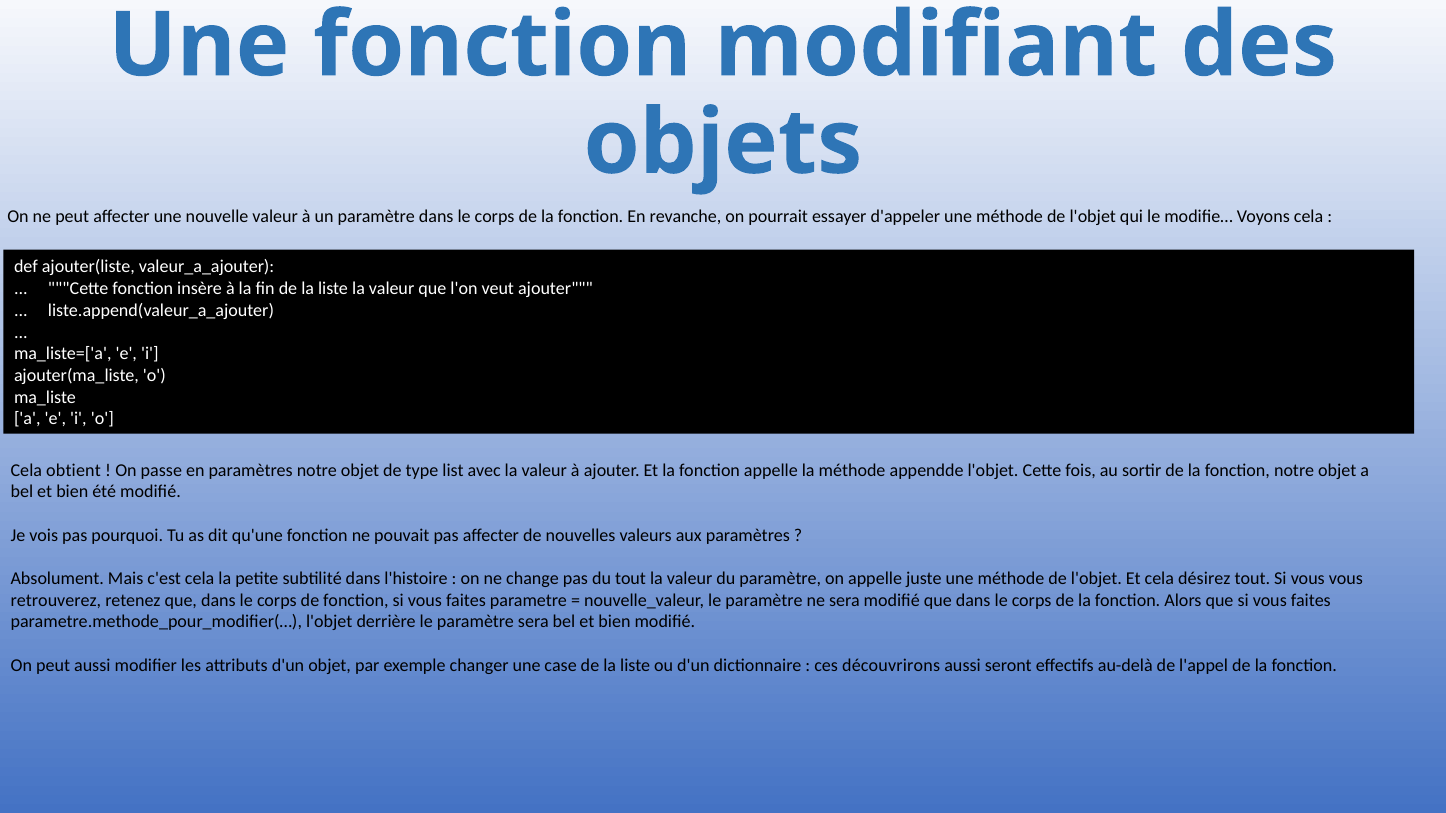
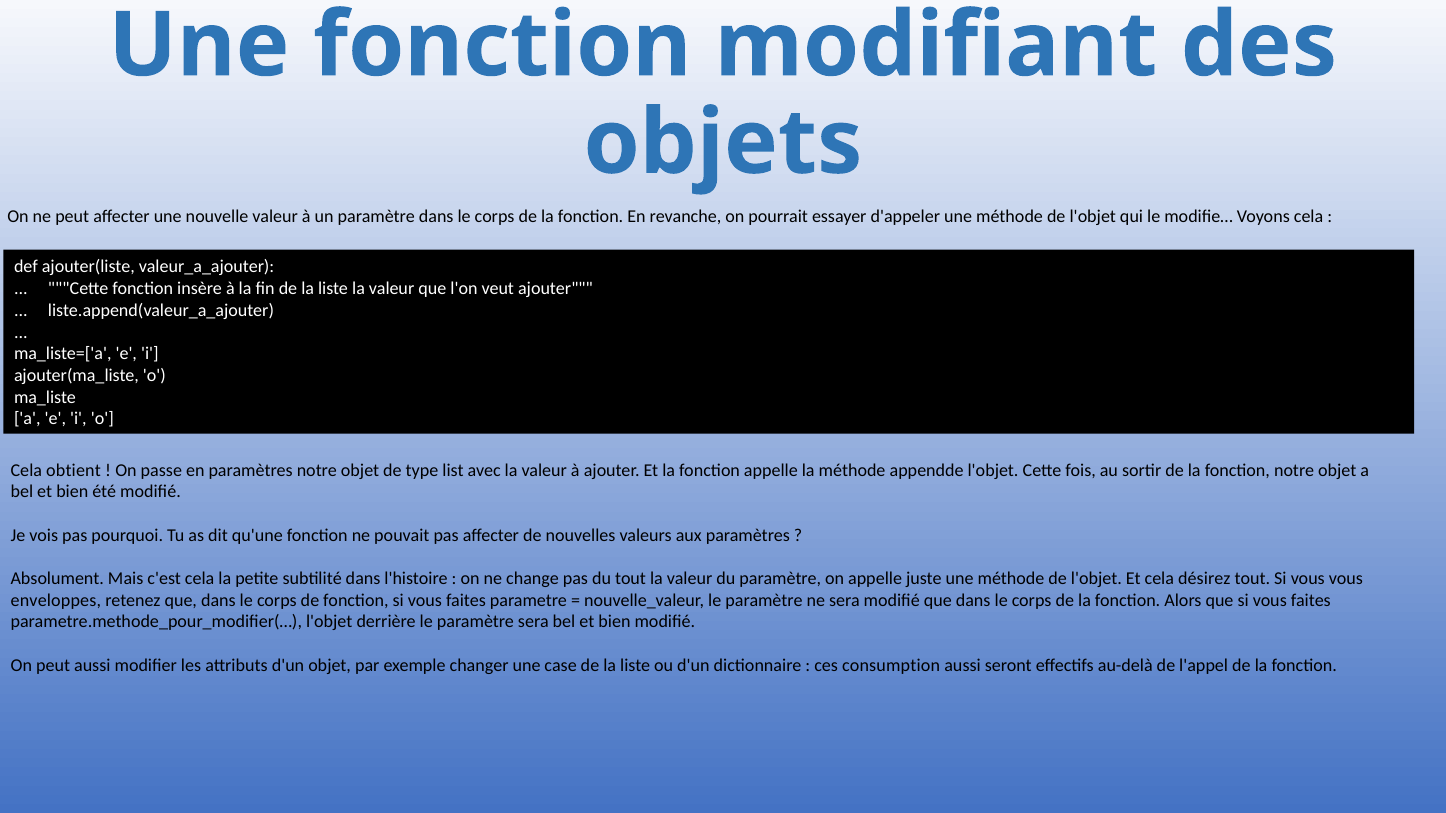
retrouverez: retrouverez -> enveloppes
découvrirons: découvrirons -> consumption
